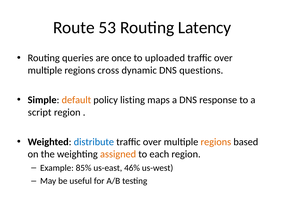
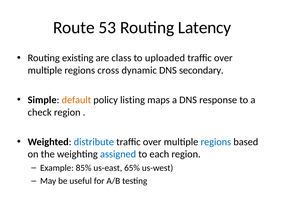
queries: queries -> existing
once: once -> class
questions: questions -> secondary
script: script -> check
regions at (216, 142) colour: orange -> blue
assigned colour: orange -> blue
46%: 46% -> 65%
